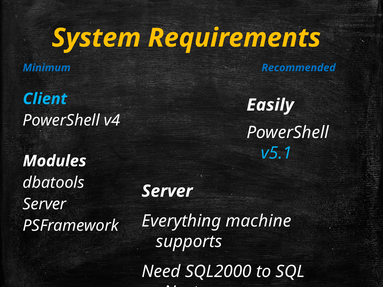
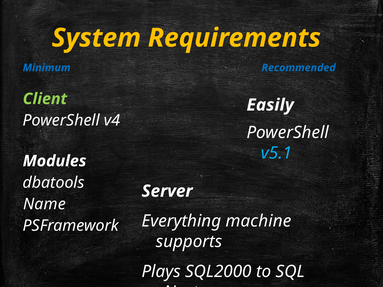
Client colour: light blue -> light green
Server at (45, 204): Server -> Name
Need: Need -> Plays
